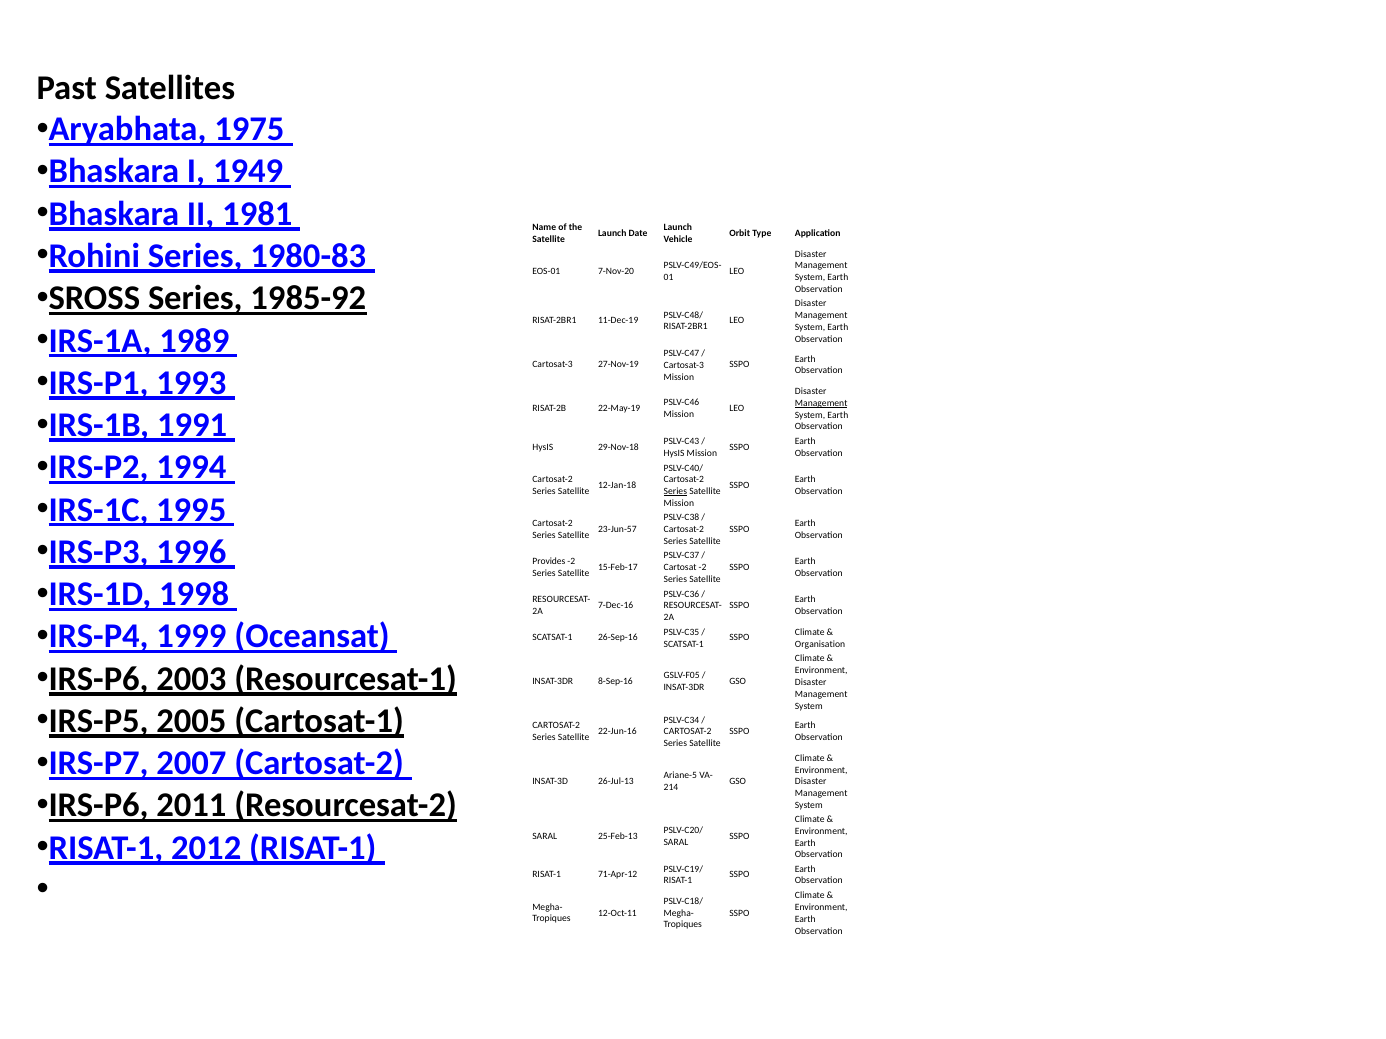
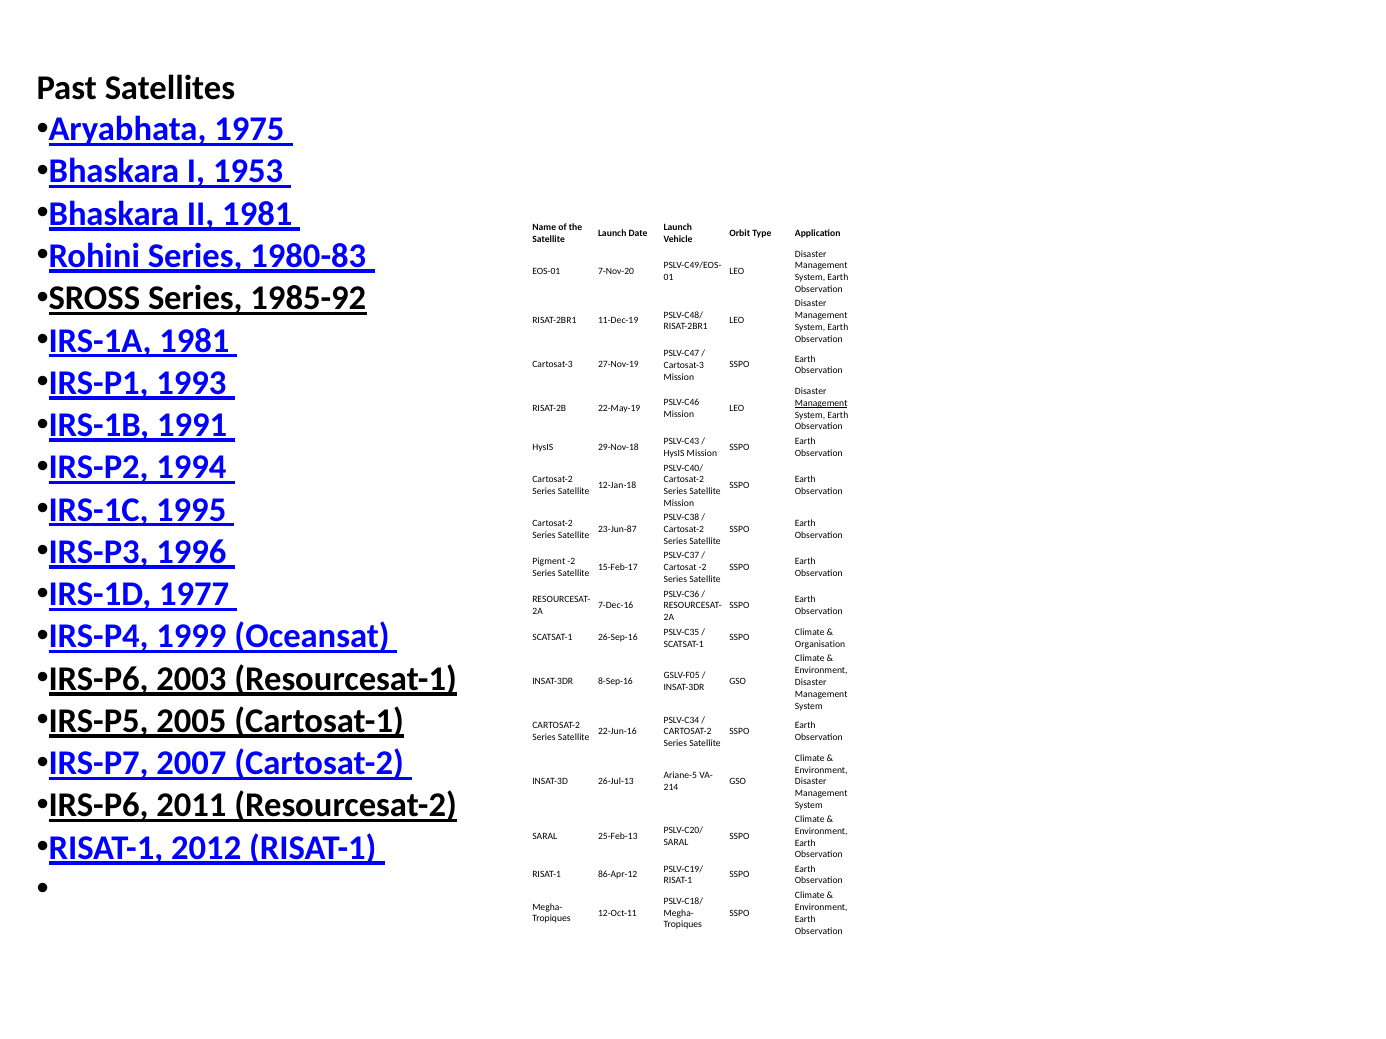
1949: 1949 -> 1953
IRS-1A 1989: 1989 -> 1981
Series at (675, 492) underline: present -> none
23-Jun-57: 23-Jun-57 -> 23-Jun-87
Provides: Provides -> Pigment
1998: 1998 -> 1977
71-Apr-12: 71-Apr-12 -> 86-Apr-12
